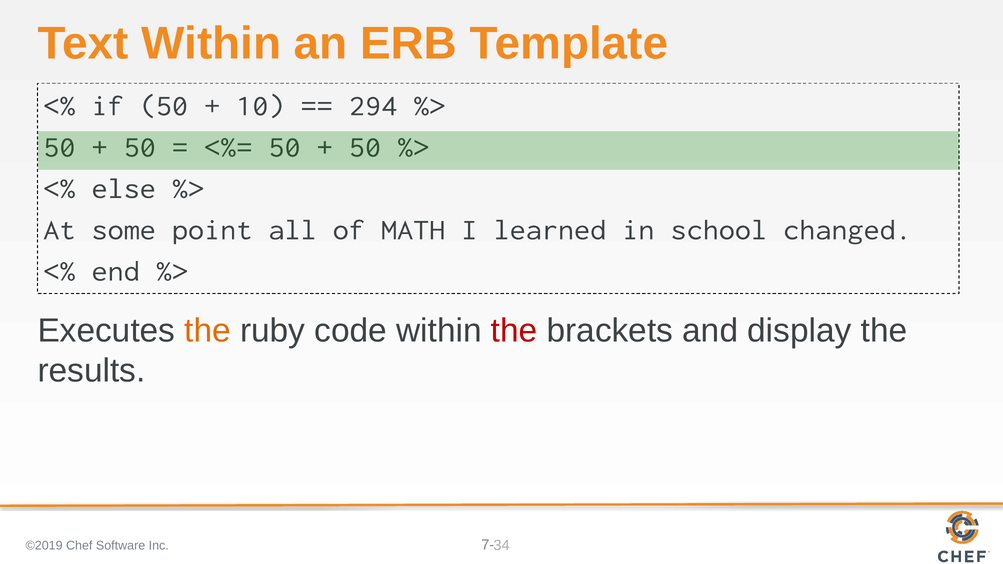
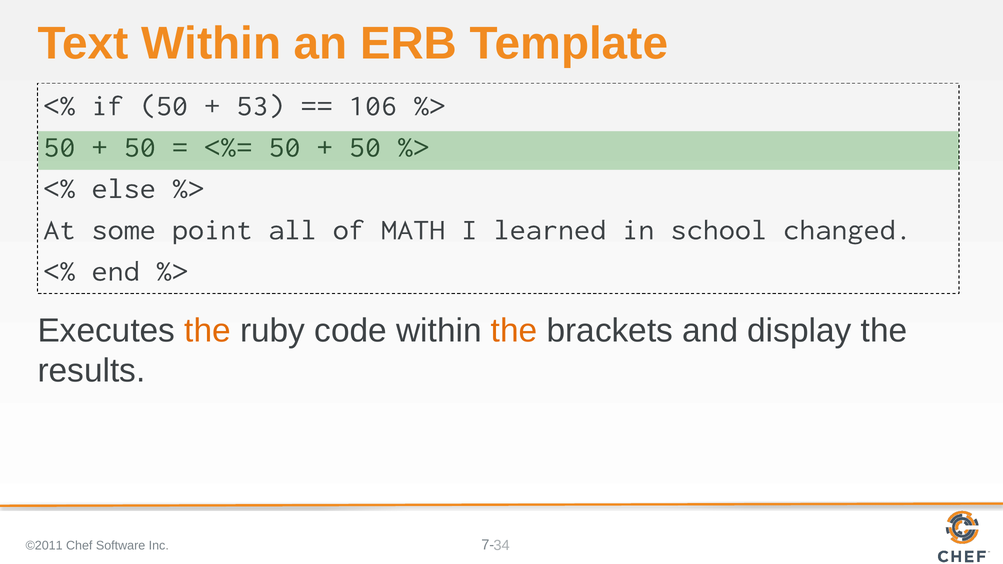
10: 10 -> 53
294: 294 -> 106
the at (514, 331) colour: red -> orange
©2019: ©2019 -> ©2011
